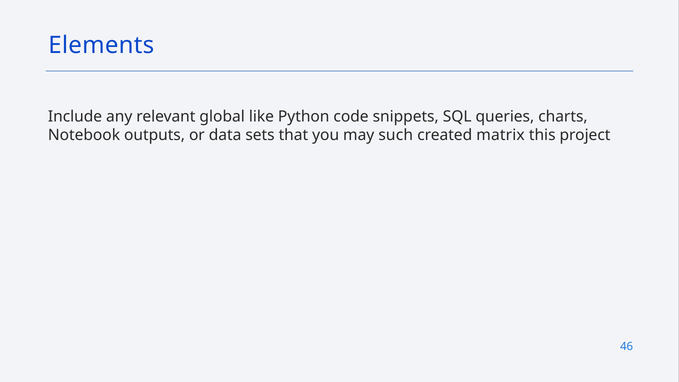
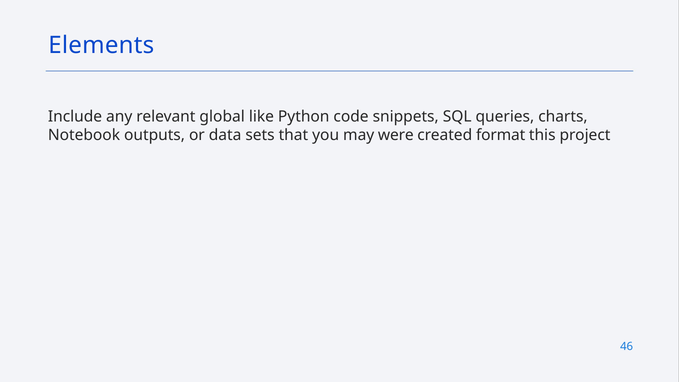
such: such -> were
matrix: matrix -> format
